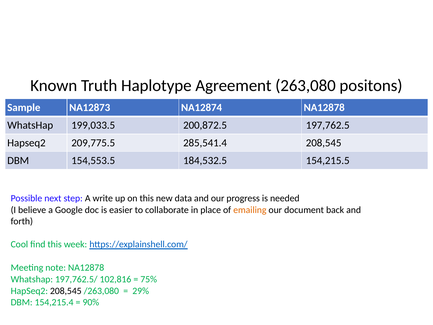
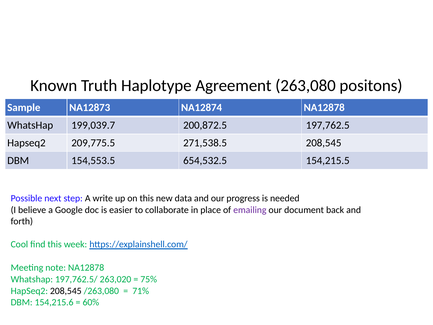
199,033.5: 199,033.5 -> 199,039.7
285,541.4: 285,541.4 -> 271,538.5
184,532.5: 184,532.5 -> 654,532.5
emailing colour: orange -> purple
102,816: 102,816 -> 263,020
29%: 29% -> 71%
154,215.4: 154,215.4 -> 154,215.6
90%: 90% -> 60%
